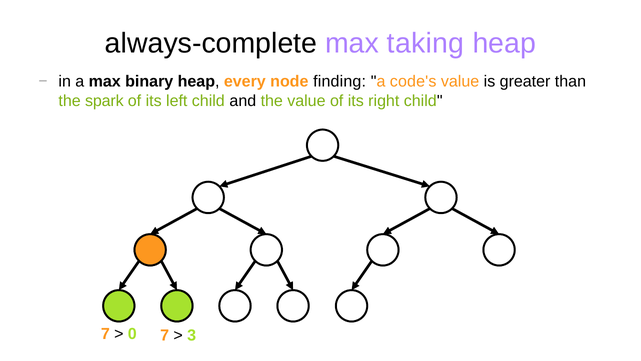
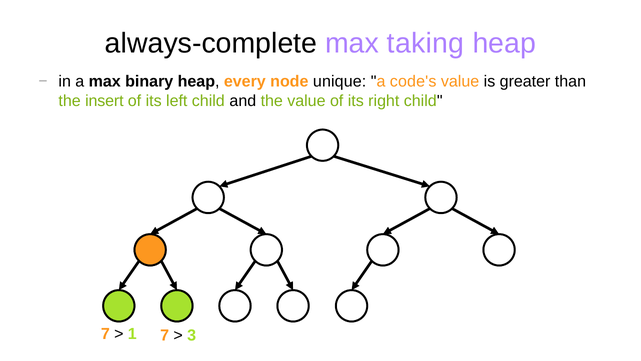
finding: finding -> unique
spark: spark -> insert
0 at (132, 334): 0 -> 1
